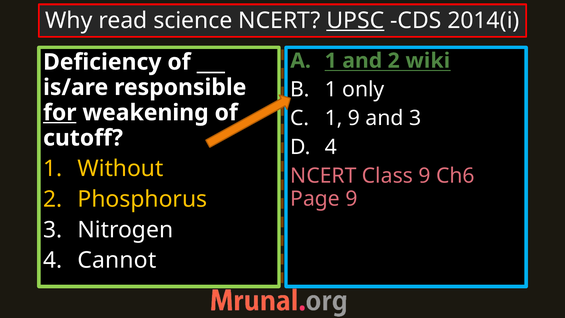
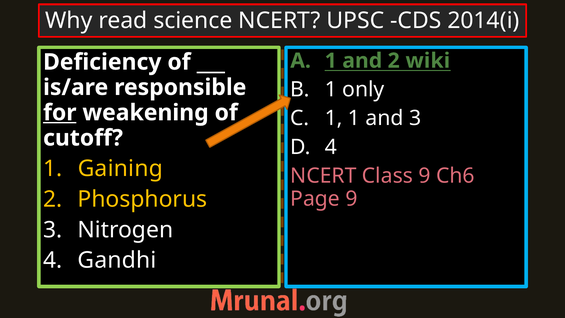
UPSC underline: present -> none
1 9: 9 -> 1
Without: Without -> Gaining
Cannot: Cannot -> Gandhi
